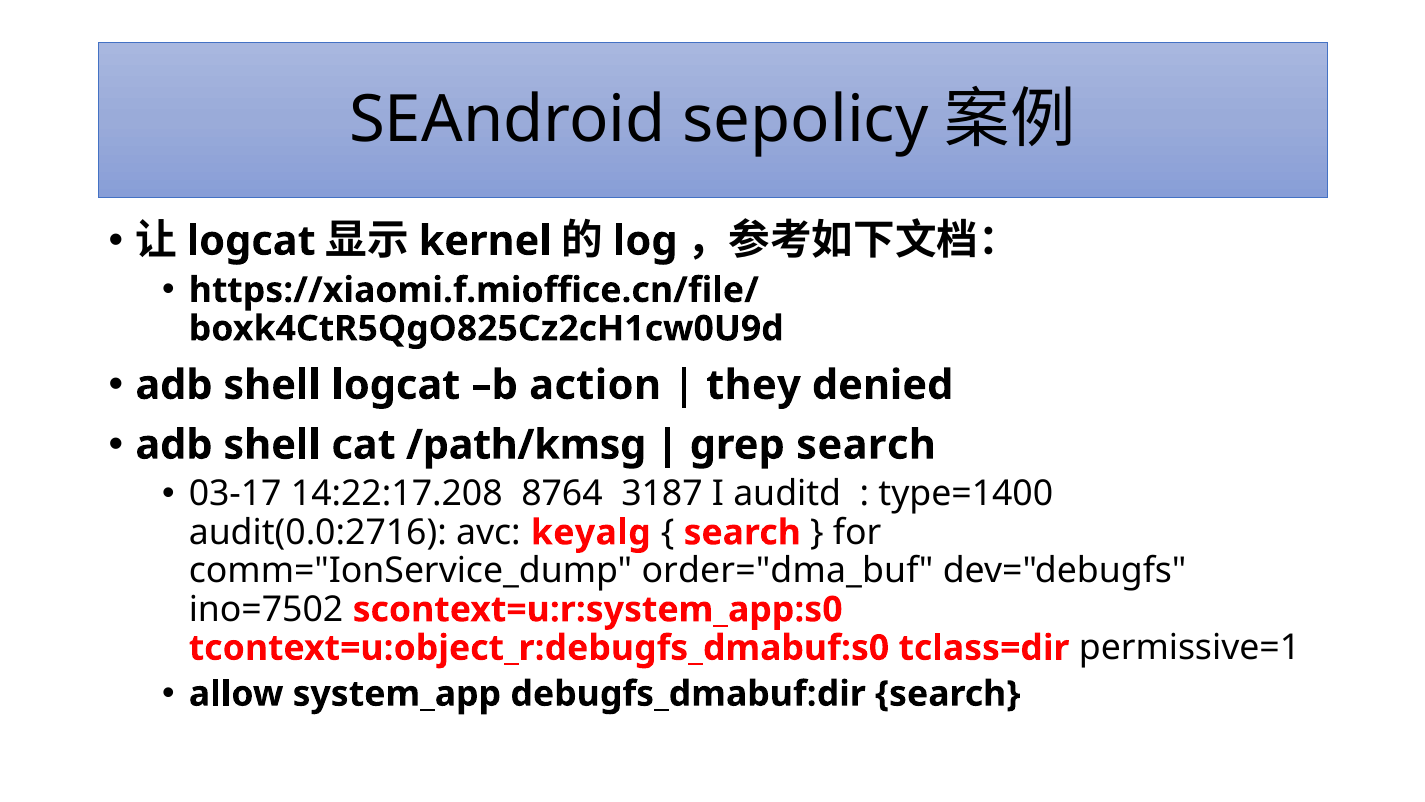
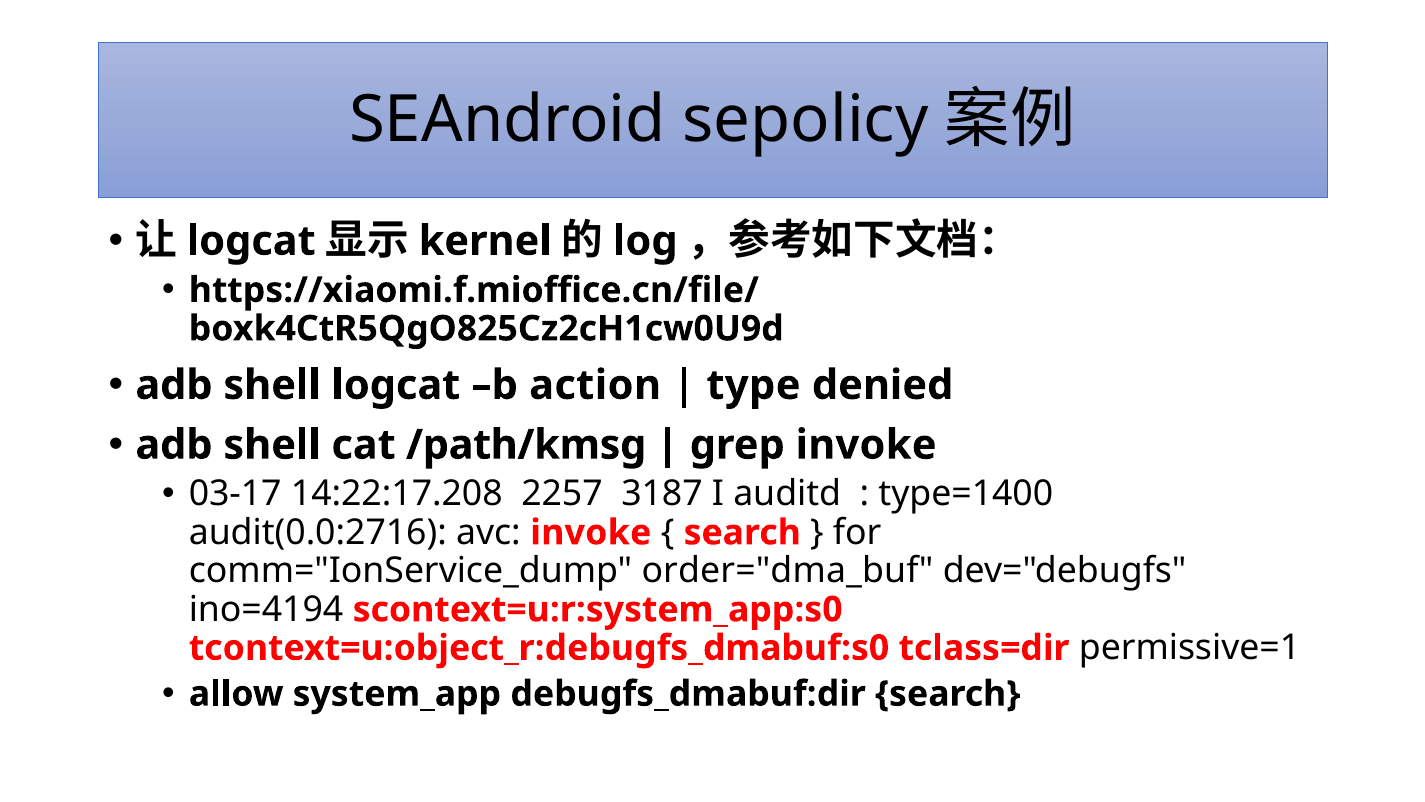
they: they -> type
grep search: search -> invoke
8764: 8764 -> 2257
avc keyalg: keyalg -> invoke
ino=7502: ino=7502 -> ino=4194
